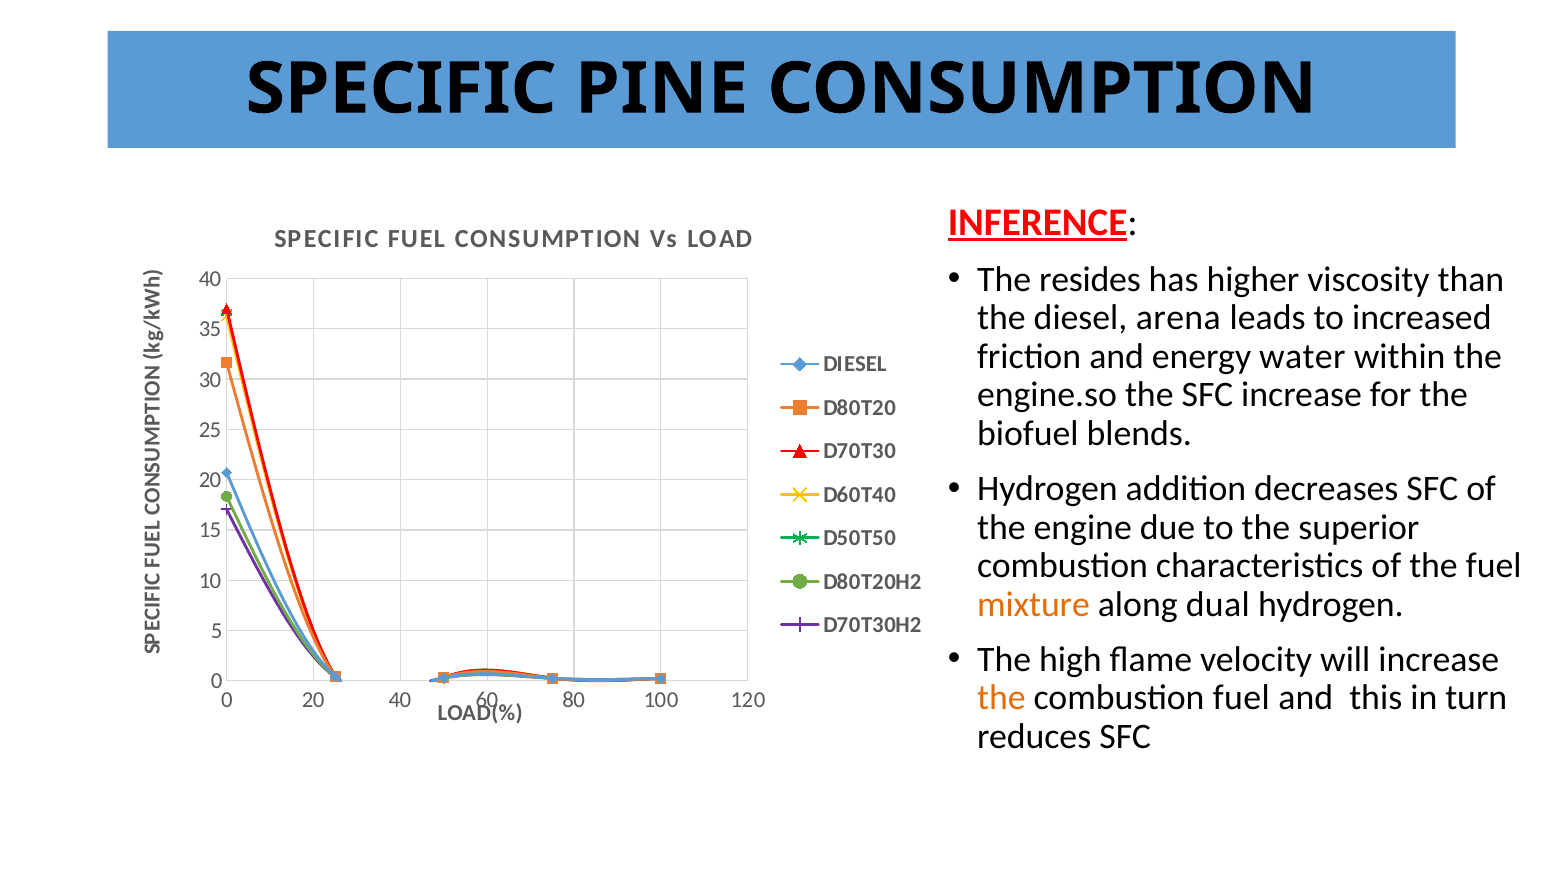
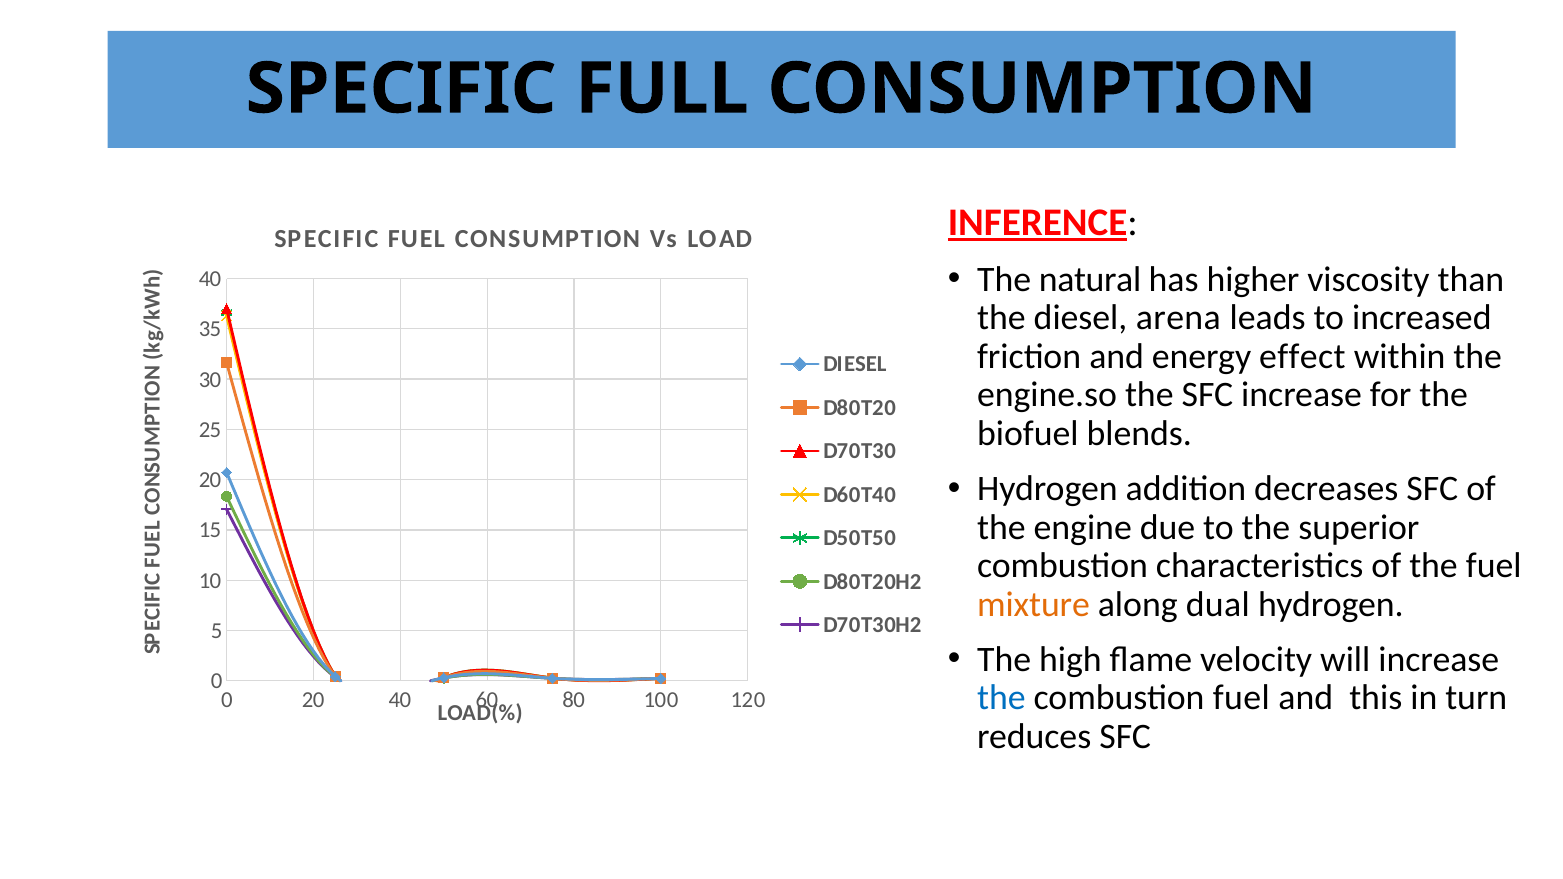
PINE: PINE -> FULL
resides: resides -> natural
water: water -> effect
the at (1001, 698) colour: orange -> blue
